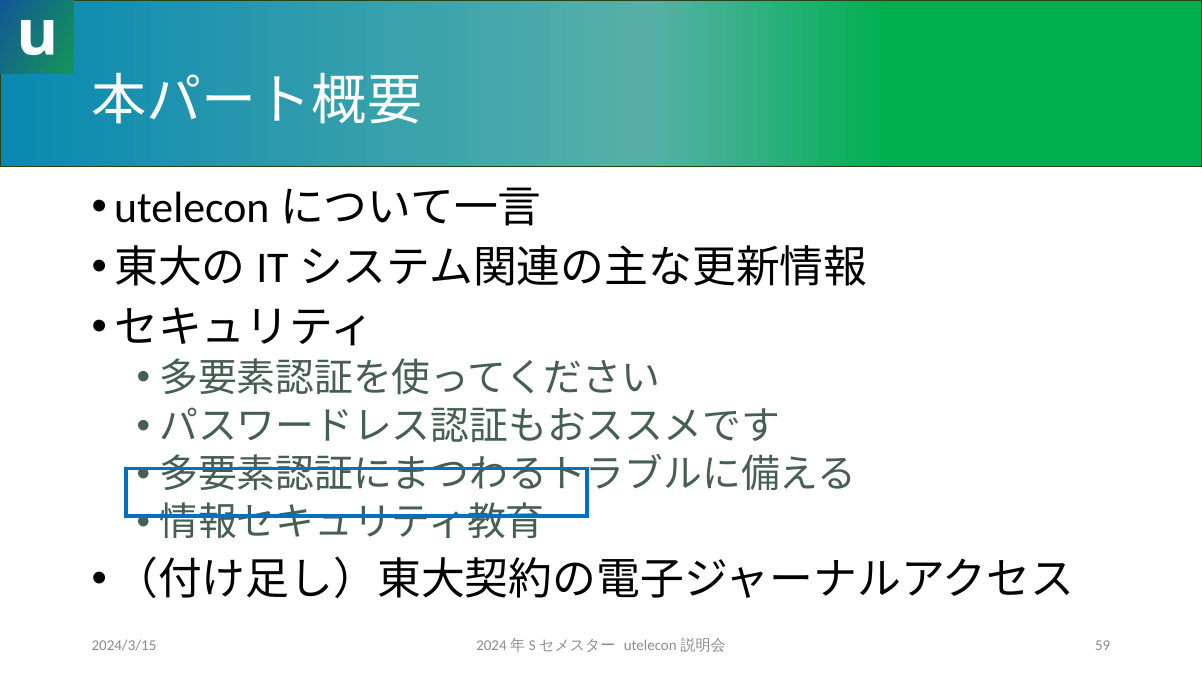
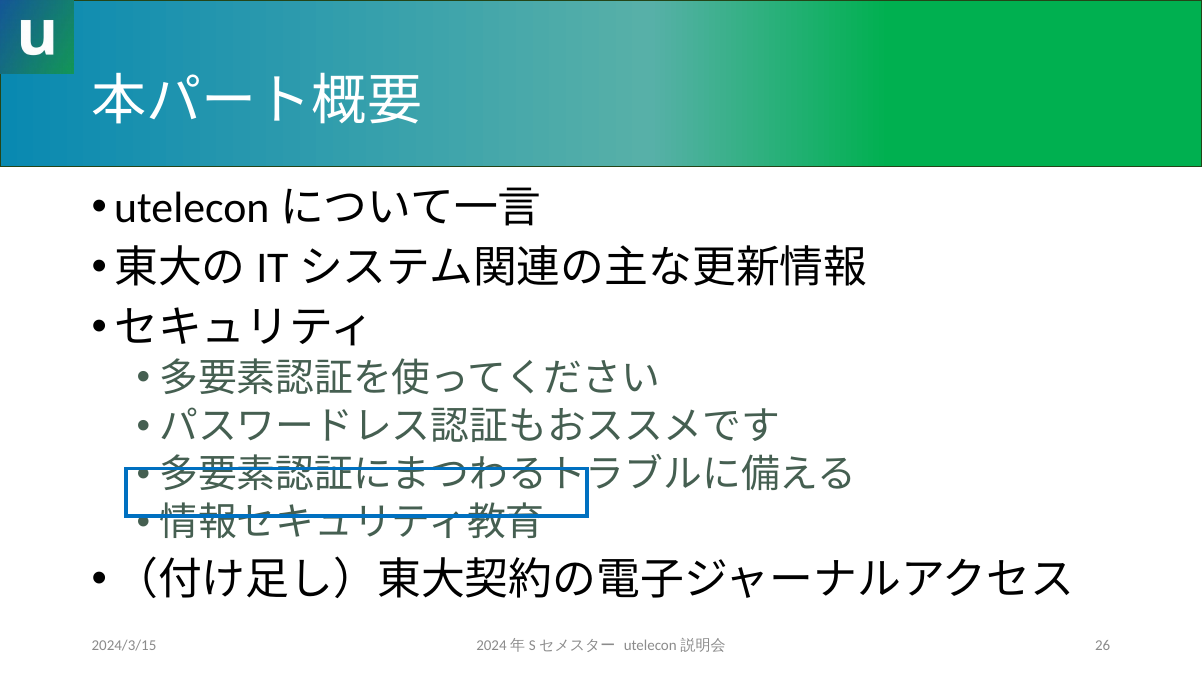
59: 59 -> 26
